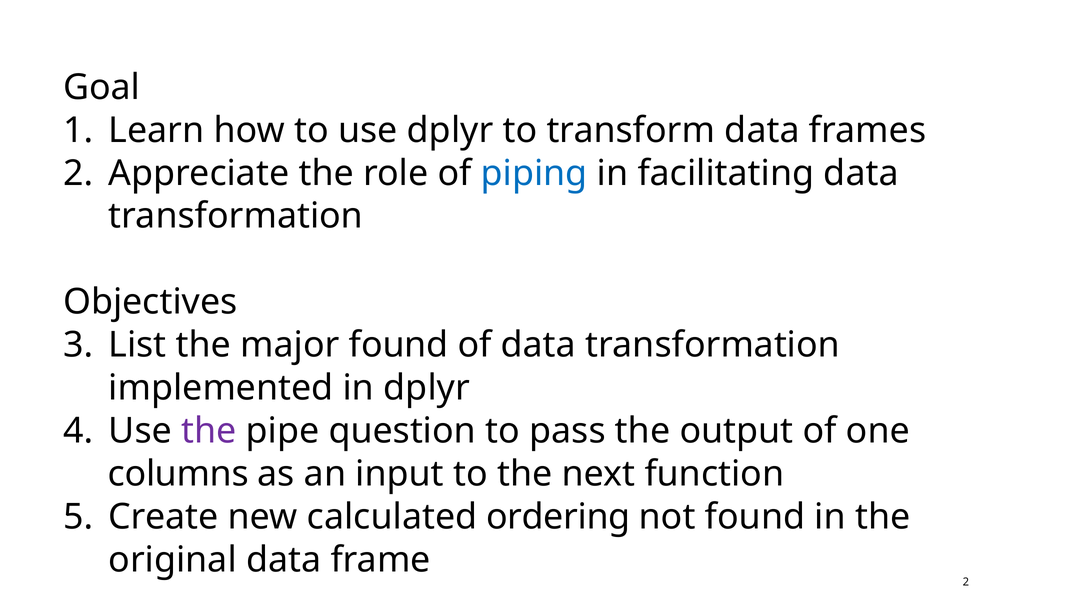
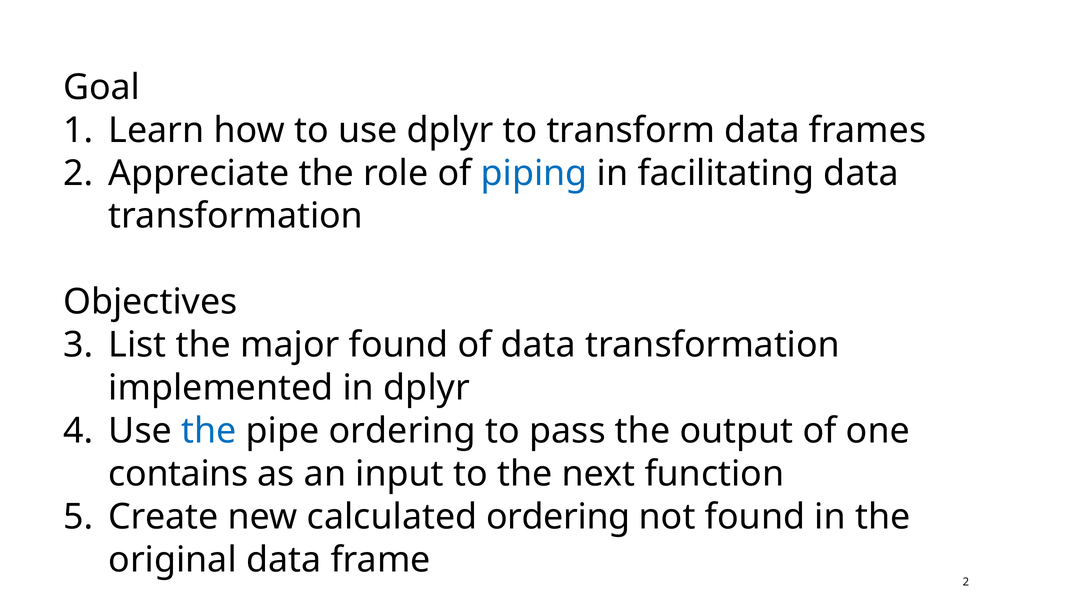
the at (209, 431) colour: purple -> blue
pipe question: question -> ordering
columns: columns -> contains
